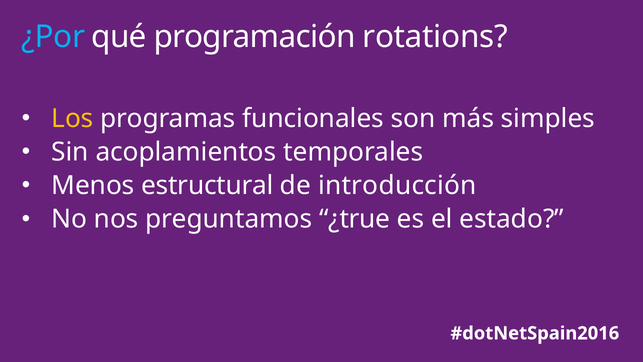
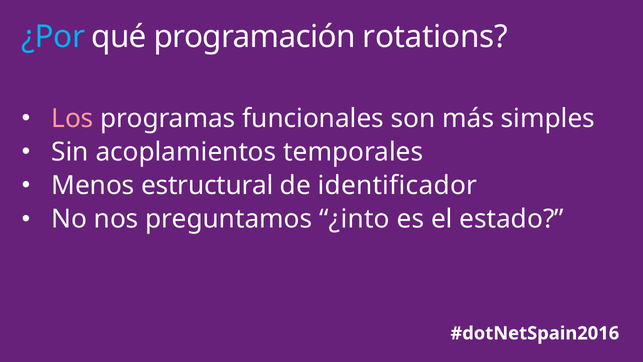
Los colour: yellow -> pink
introducción: introducción -> identificador
¿true: ¿true -> ¿into
